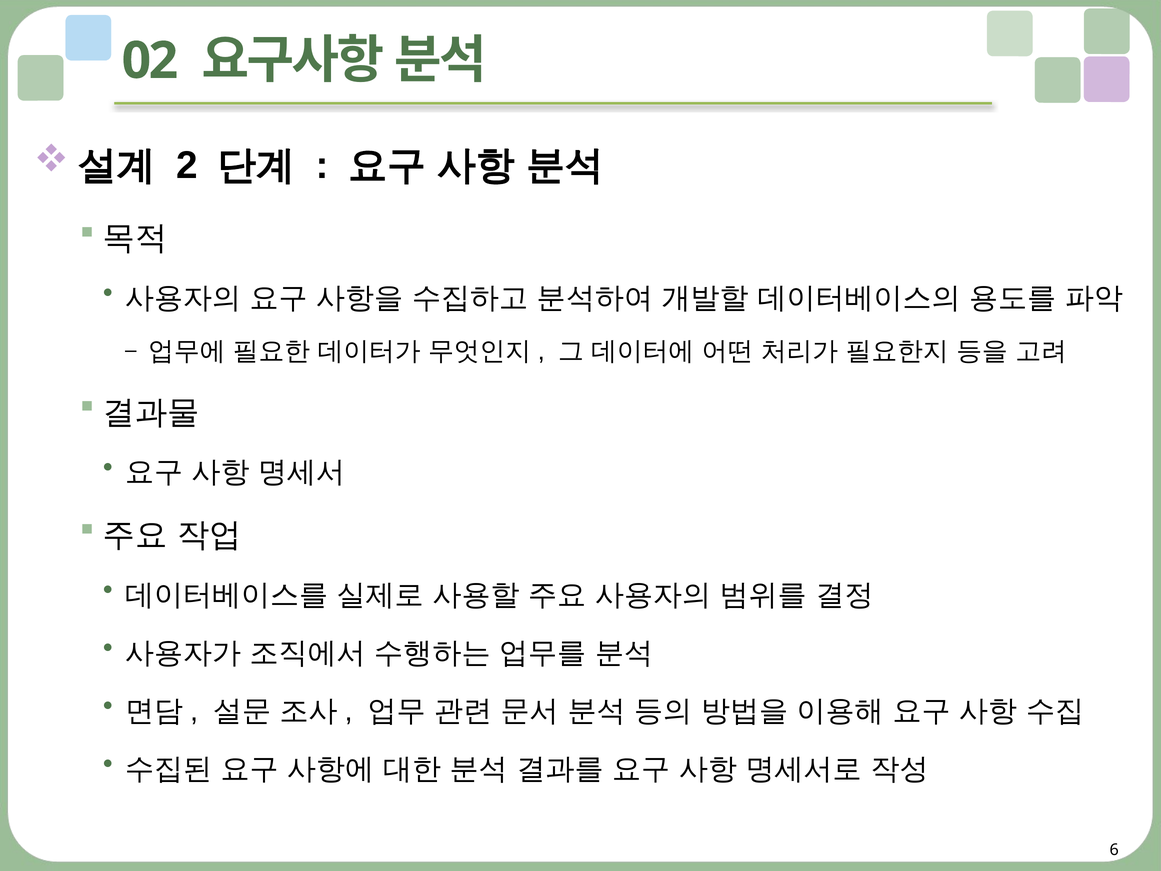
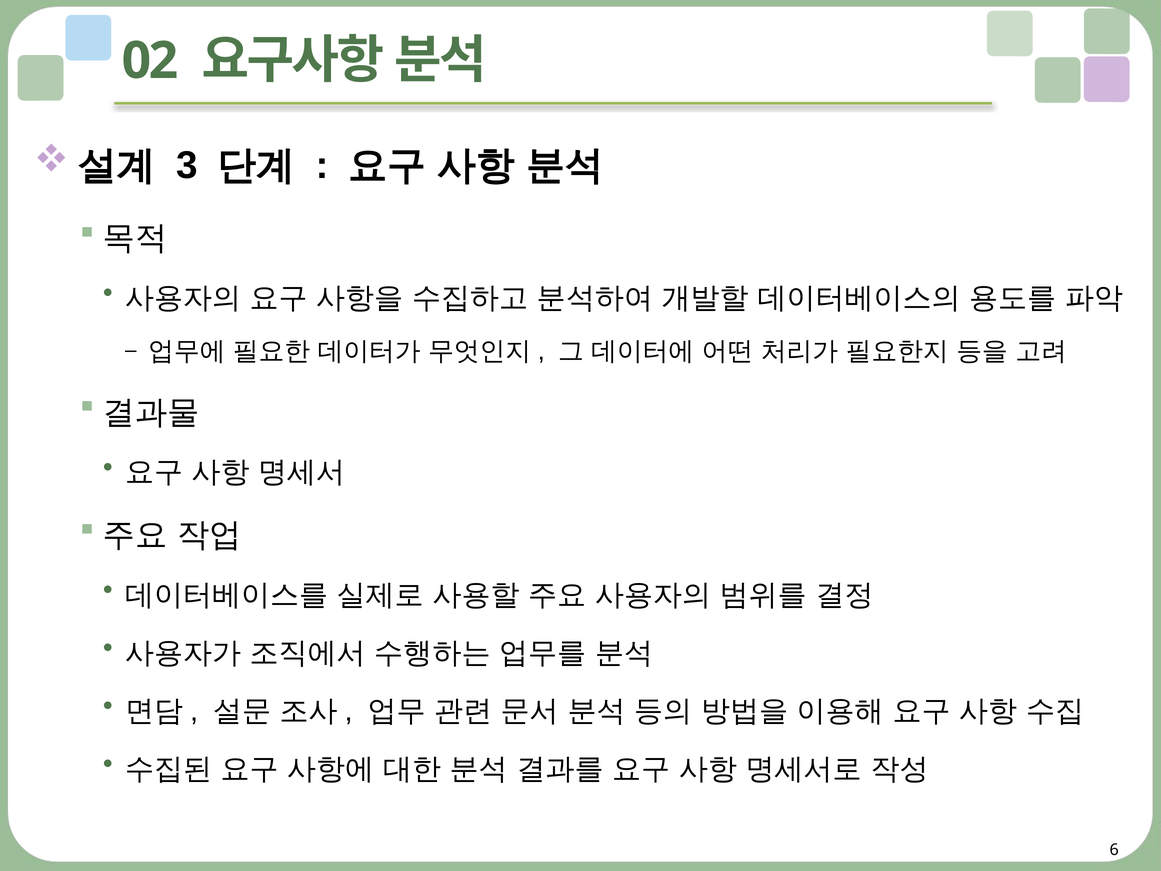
2: 2 -> 3
